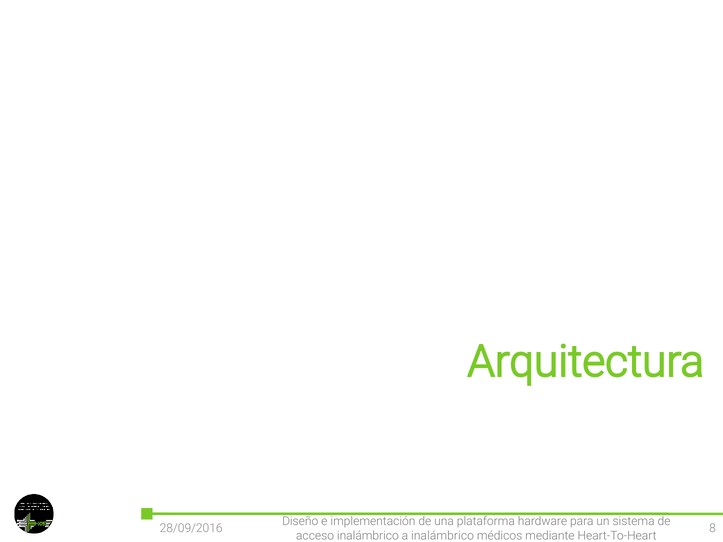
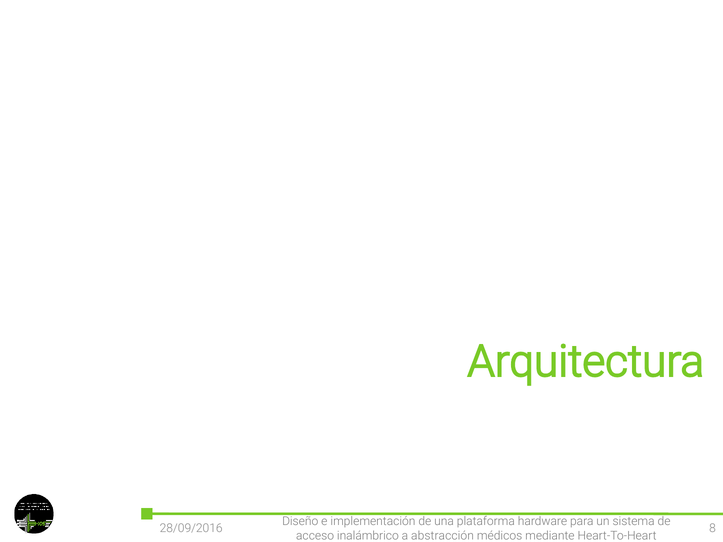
a inalámbrico: inalámbrico -> abstracción
